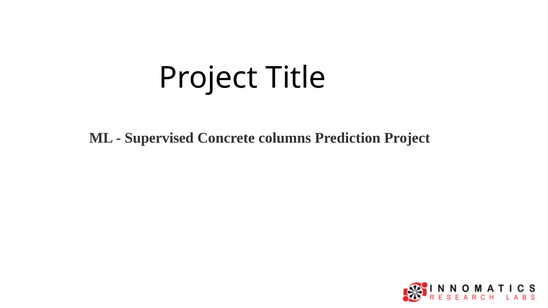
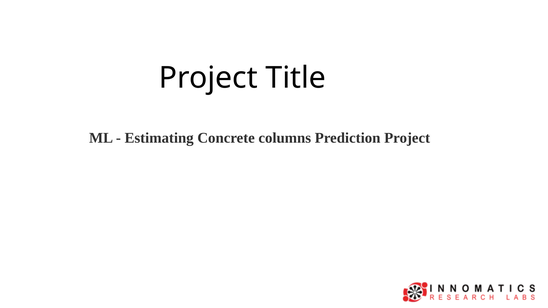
Supervised: Supervised -> Estimating
